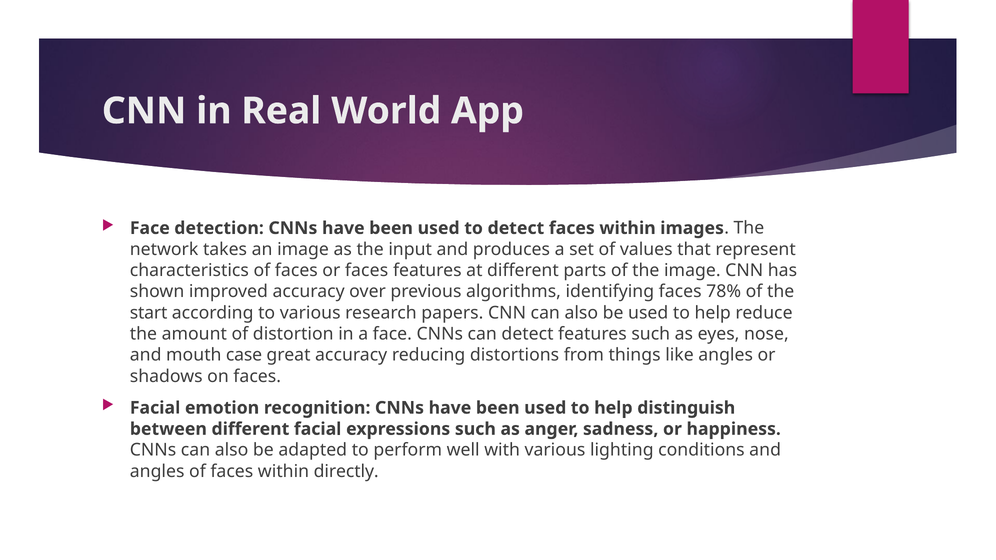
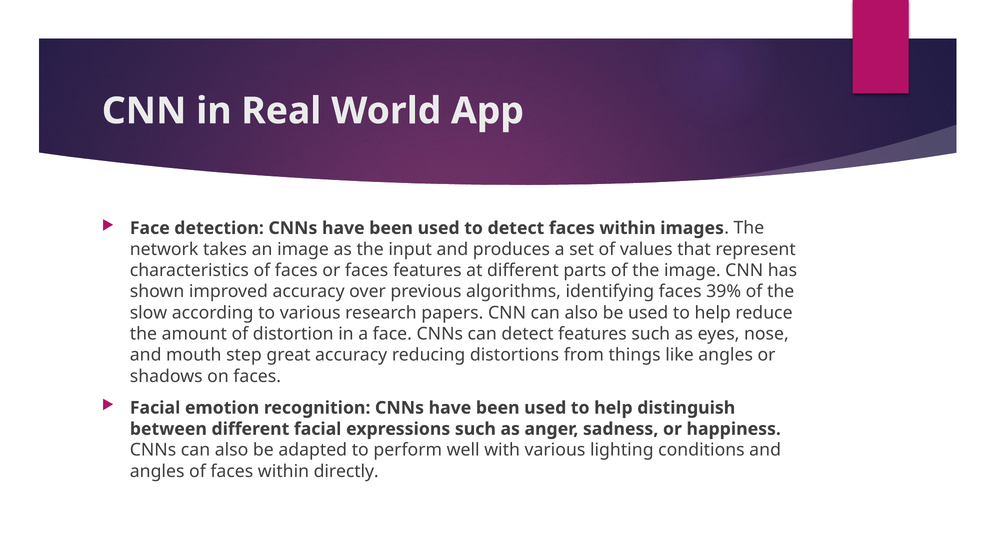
78%: 78% -> 39%
start: start -> slow
case: case -> step
